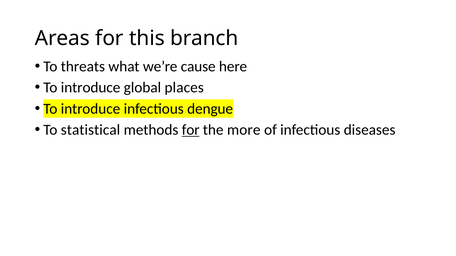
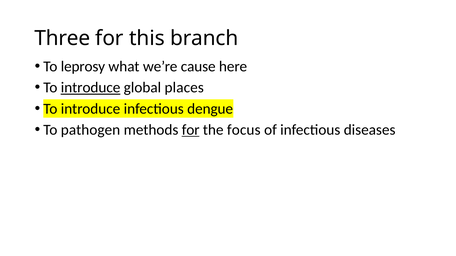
Areas: Areas -> Three
threats: threats -> leprosy
introduce at (91, 88) underline: none -> present
statistical: statistical -> pathogen
more: more -> focus
